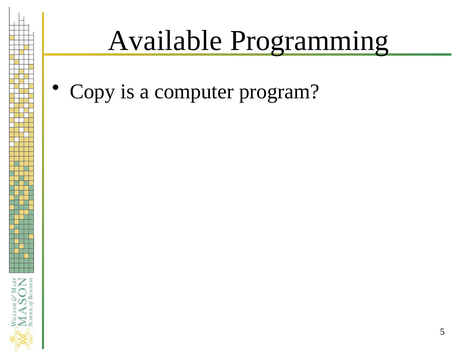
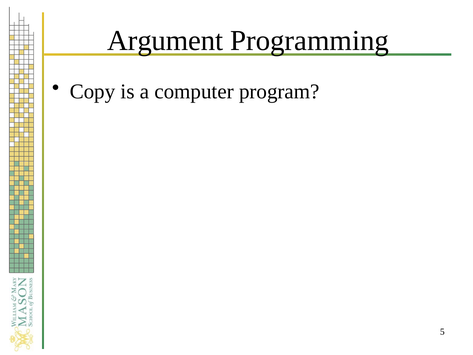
Available: Available -> Argument
